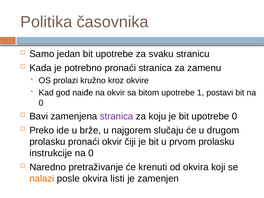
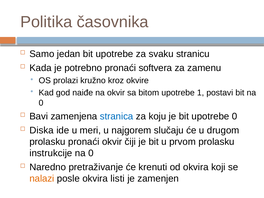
pronaći stranica: stranica -> softvera
stranica at (117, 116) colour: purple -> blue
Preko: Preko -> Diska
brže: brže -> meri
